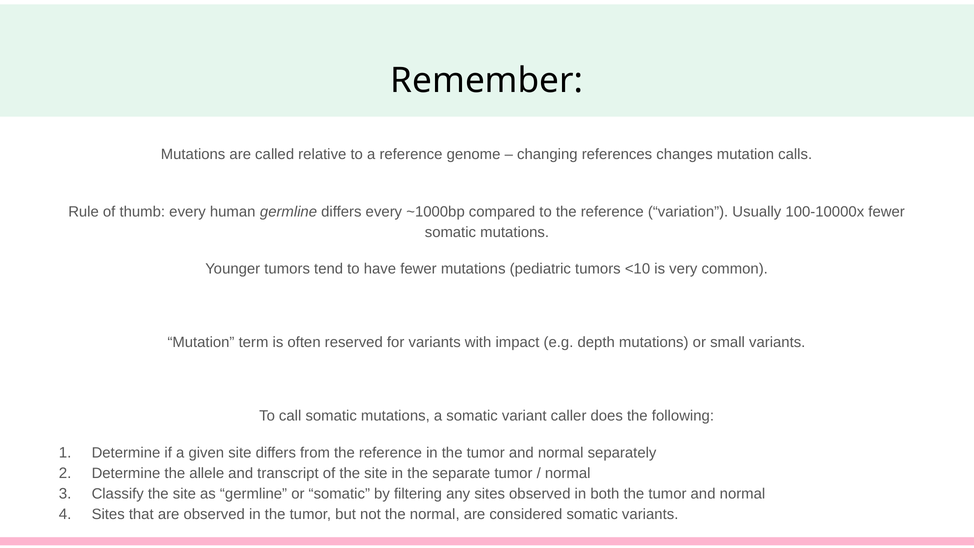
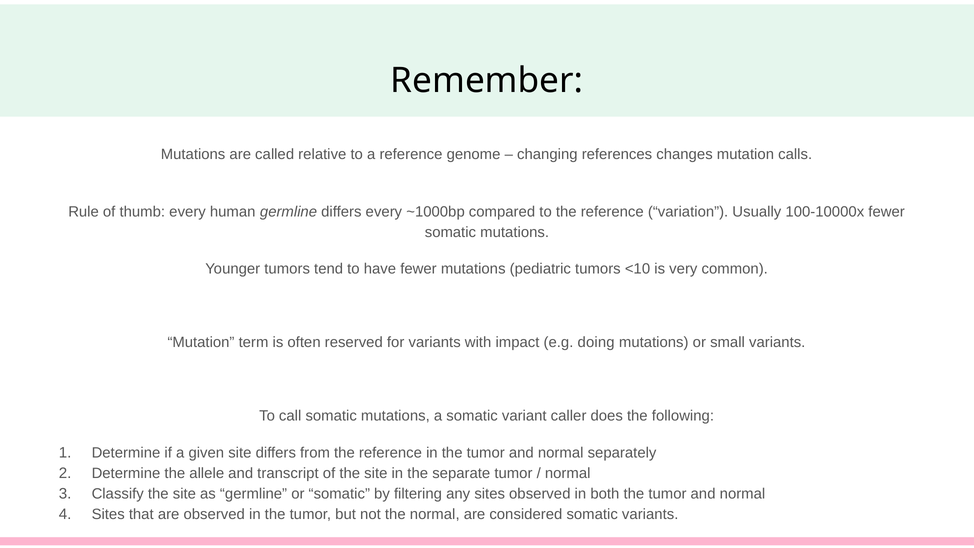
depth: depth -> doing
